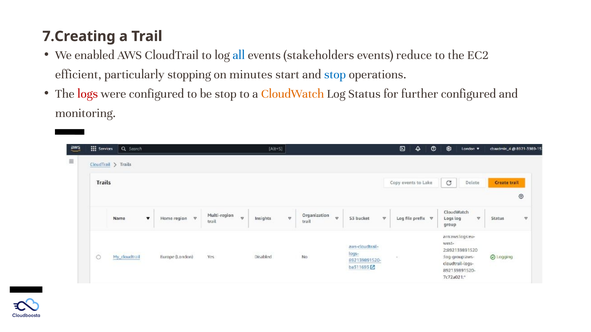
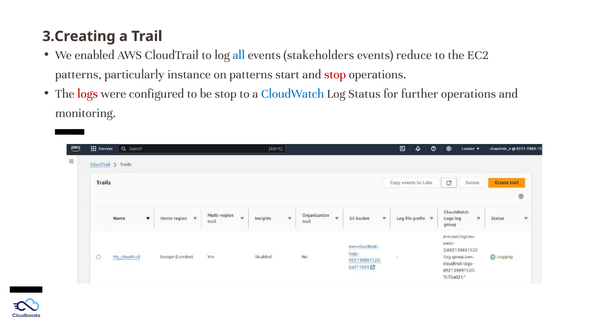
7.Creating: 7.Creating -> 3.Creating
efficient at (78, 74): efficient -> patterns
stopping: stopping -> instance
on minutes: minutes -> patterns
stop at (335, 74) colour: blue -> red
CloudWatch colour: orange -> blue
further configured: configured -> operations
